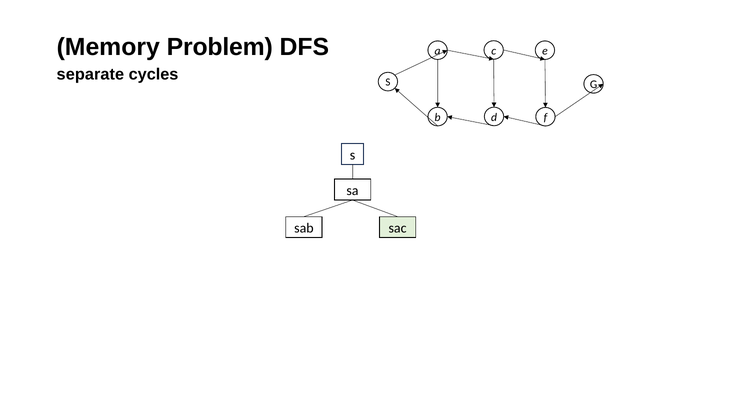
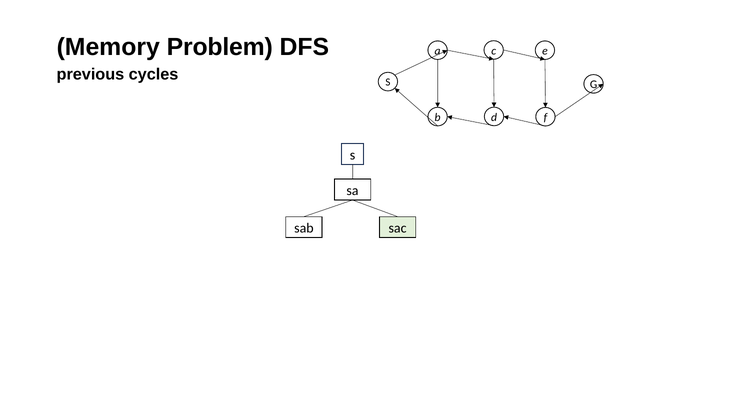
separate: separate -> previous
